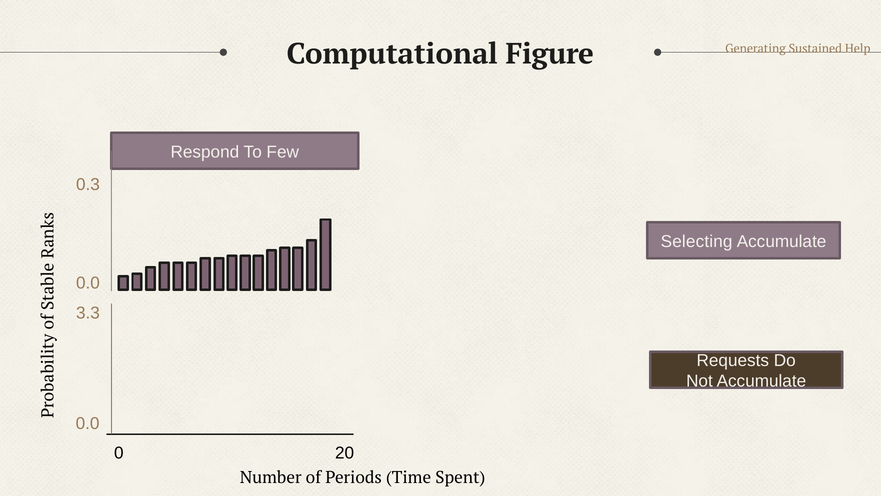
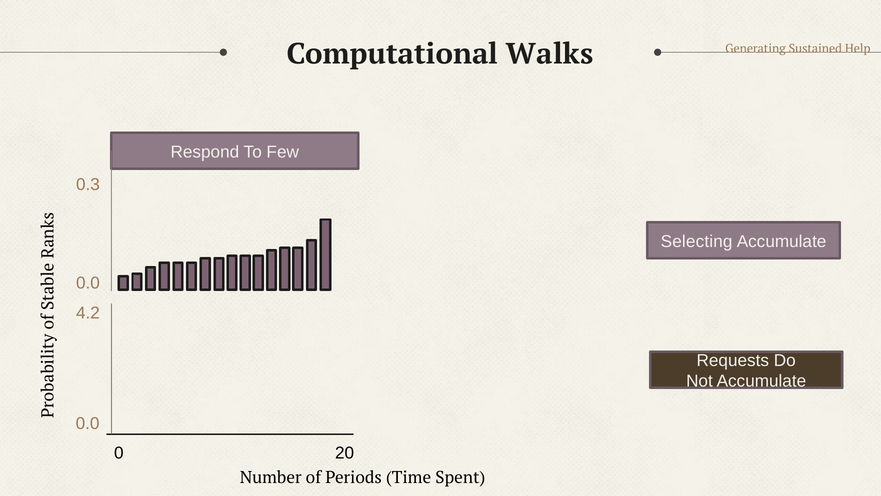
Figure: Figure -> Walks
3.3: 3.3 -> 4.2
